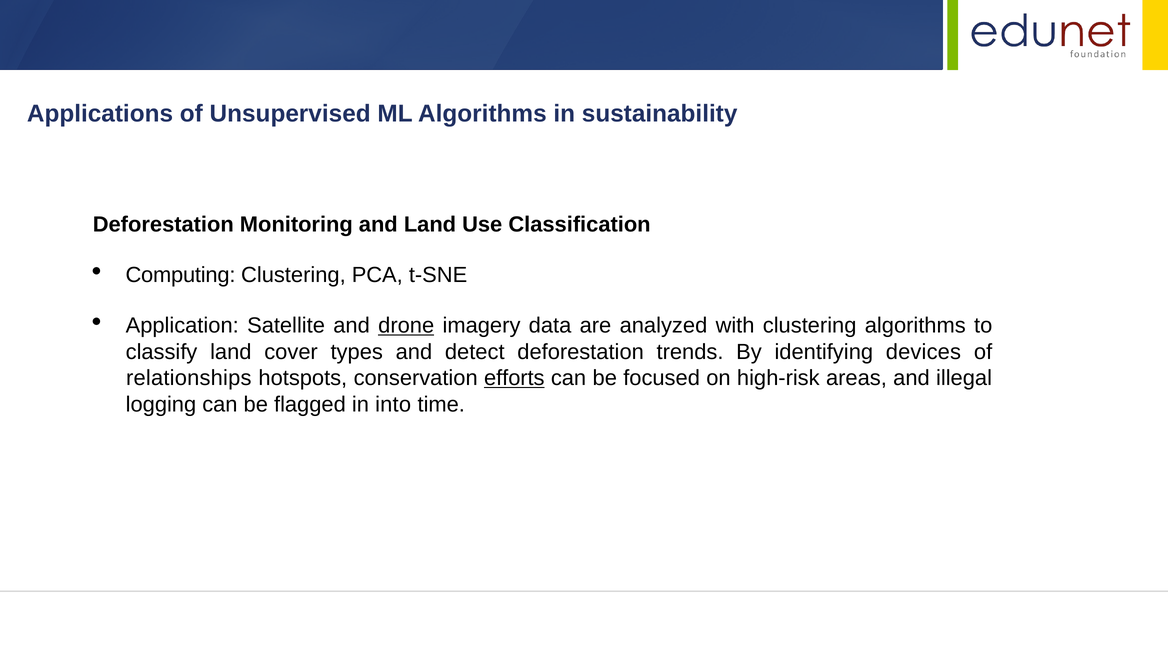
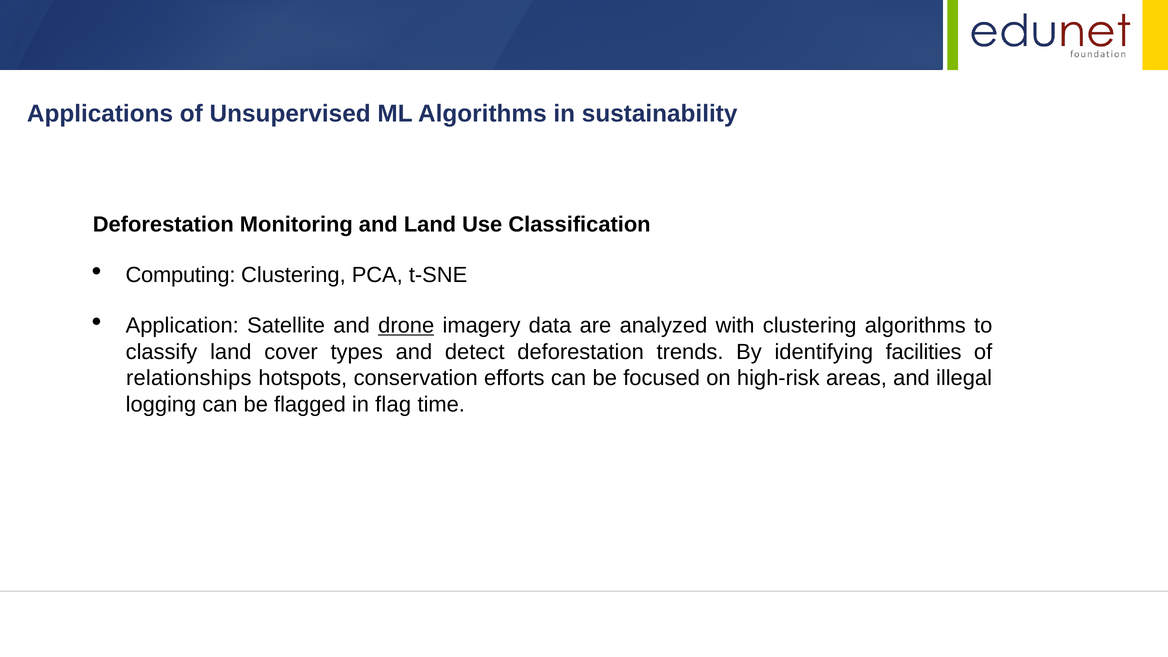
devices: devices -> facilities
efforts underline: present -> none
into: into -> flag
